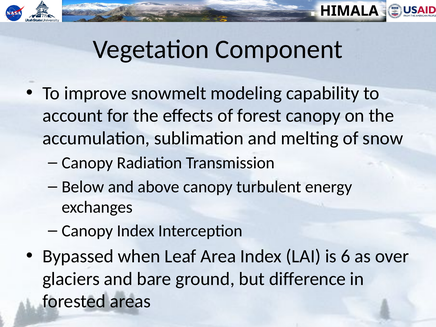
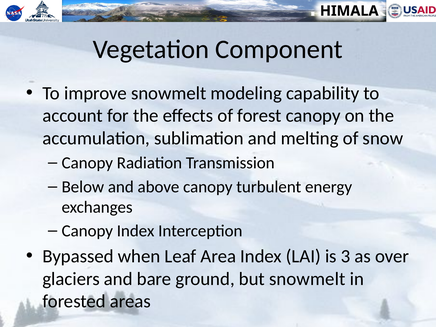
6: 6 -> 3
but difference: difference -> snowmelt
